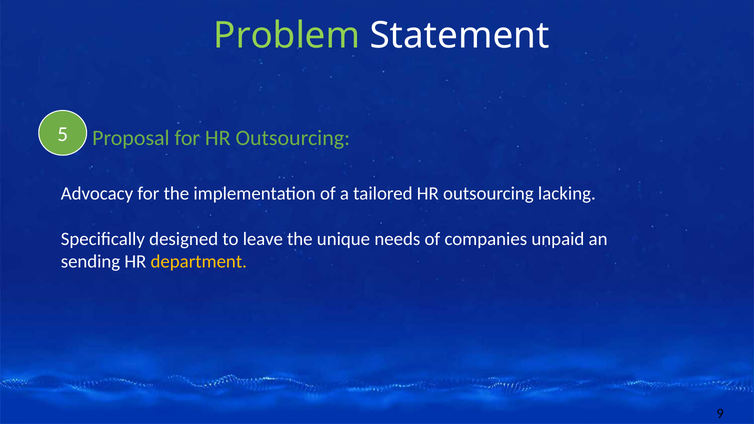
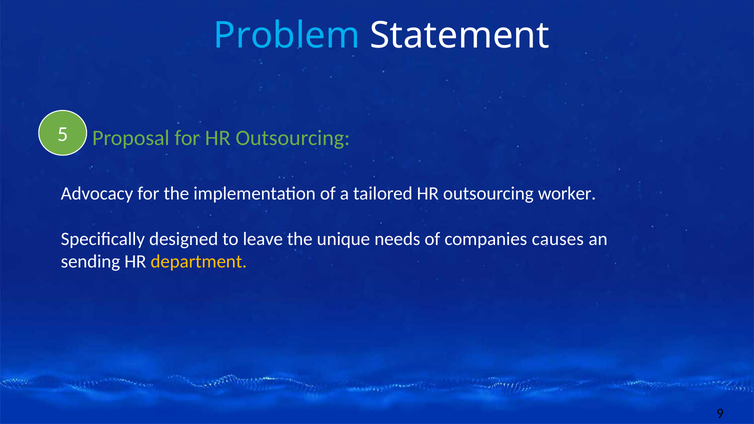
Problem colour: light green -> light blue
lacking: lacking -> worker
unpaid: unpaid -> causes
